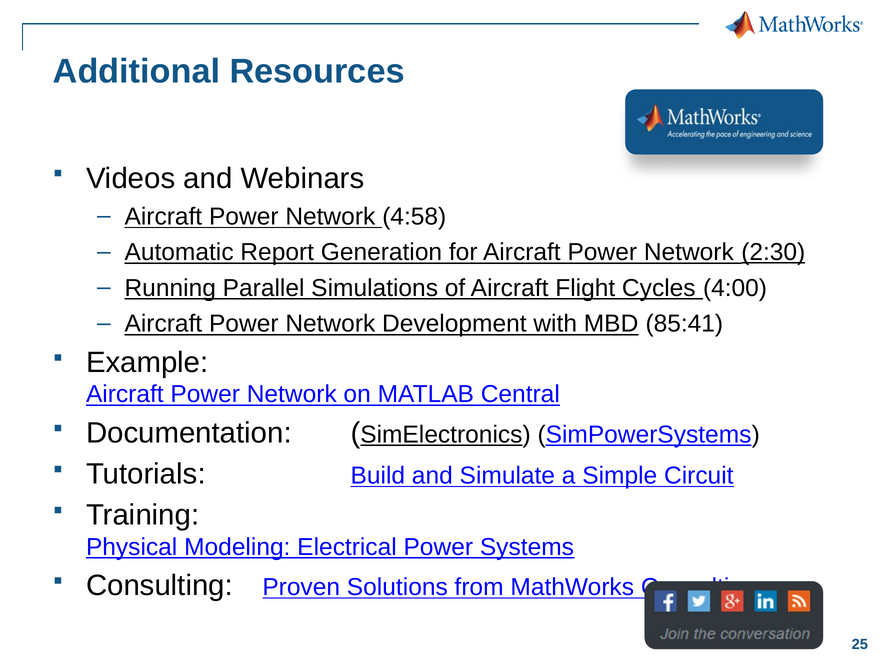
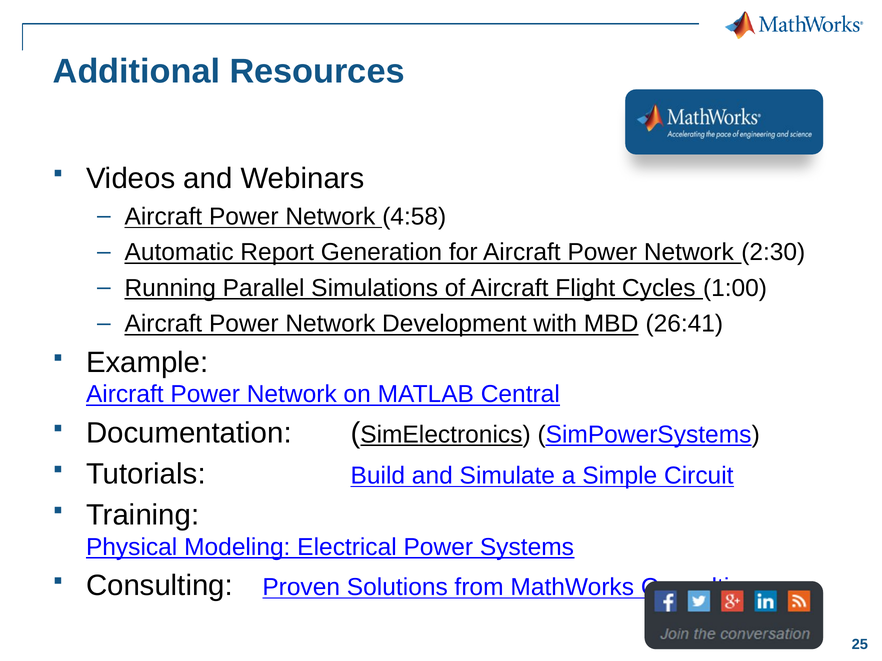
2:30 underline: present -> none
4:00: 4:00 -> 1:00
85:41: 85:41 -> 26:41
